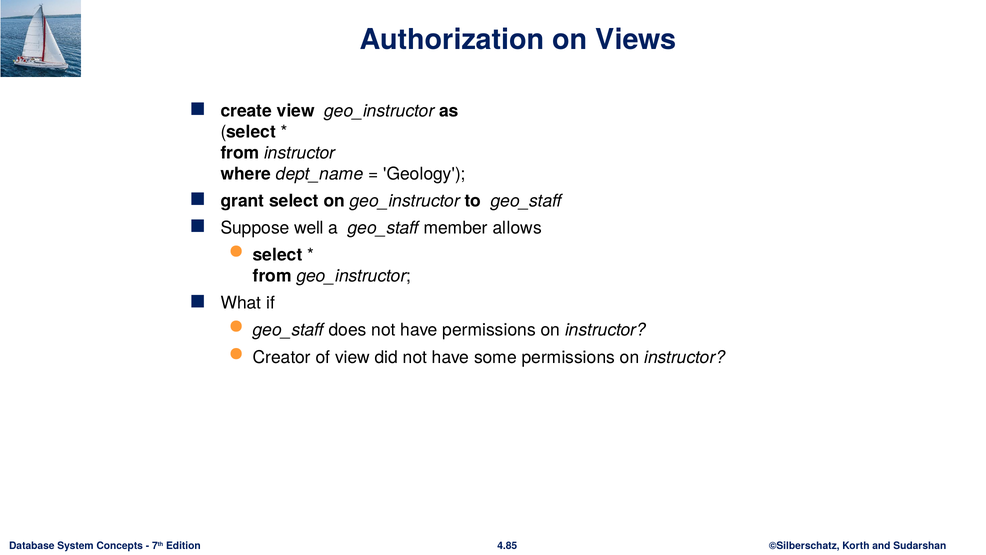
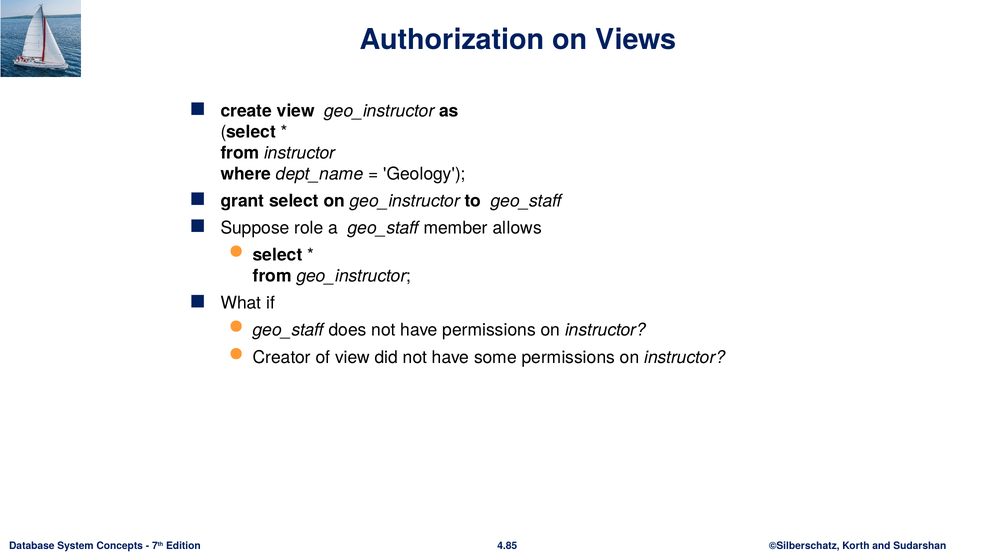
well: well -> role
